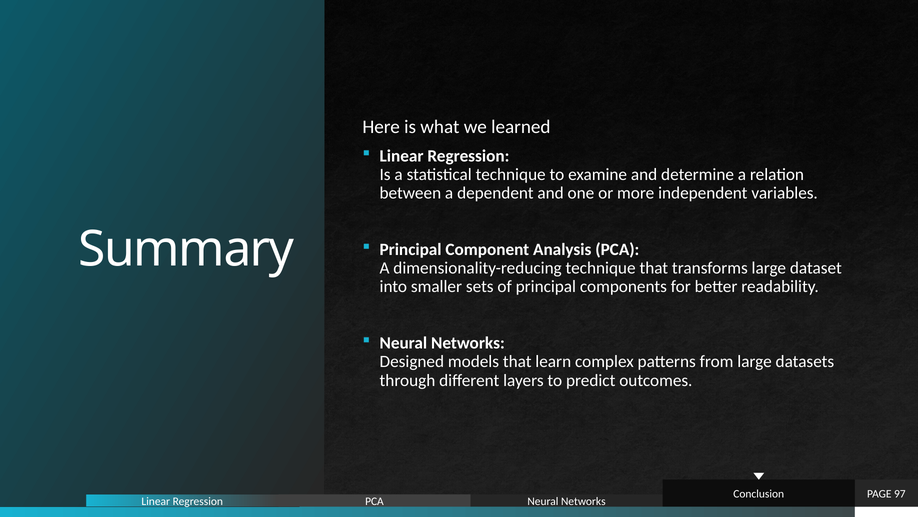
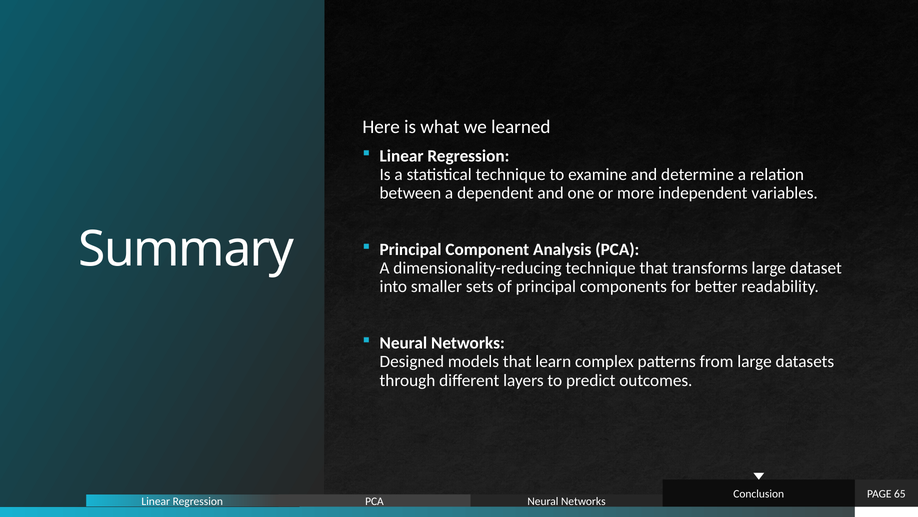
97: 97 -> 65
